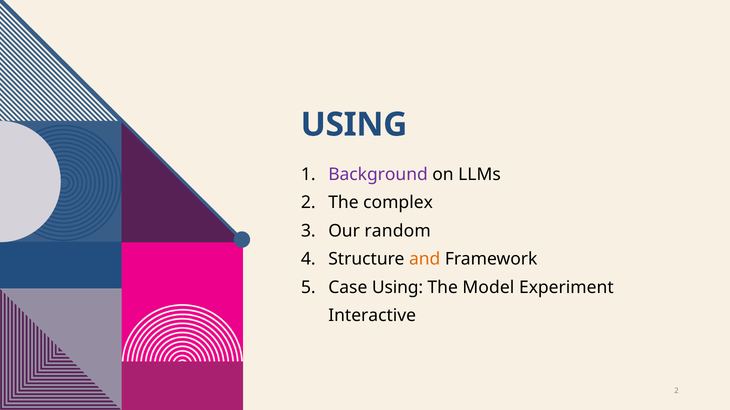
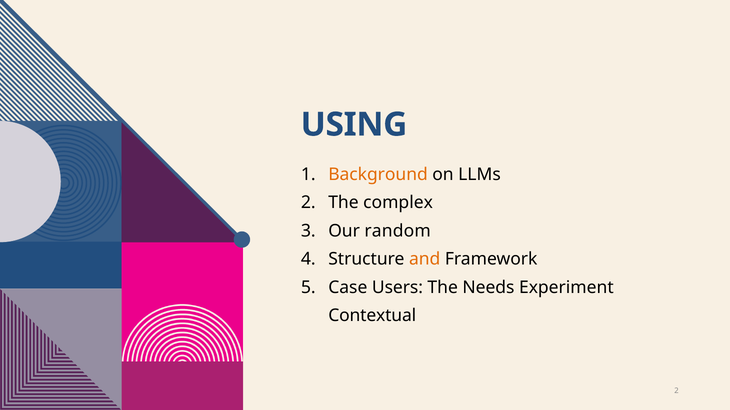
Background colour: purple -> orange
Case Using: Using -> Users
Model: Model -> Needs
Interactive: Interactive -> Contextual
